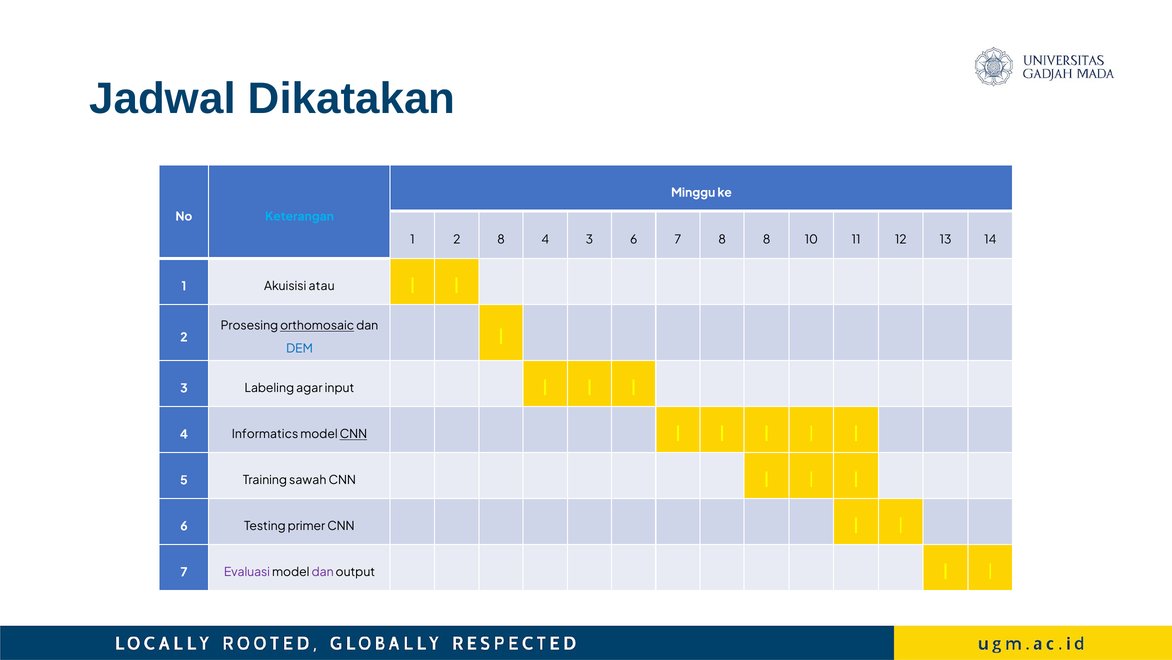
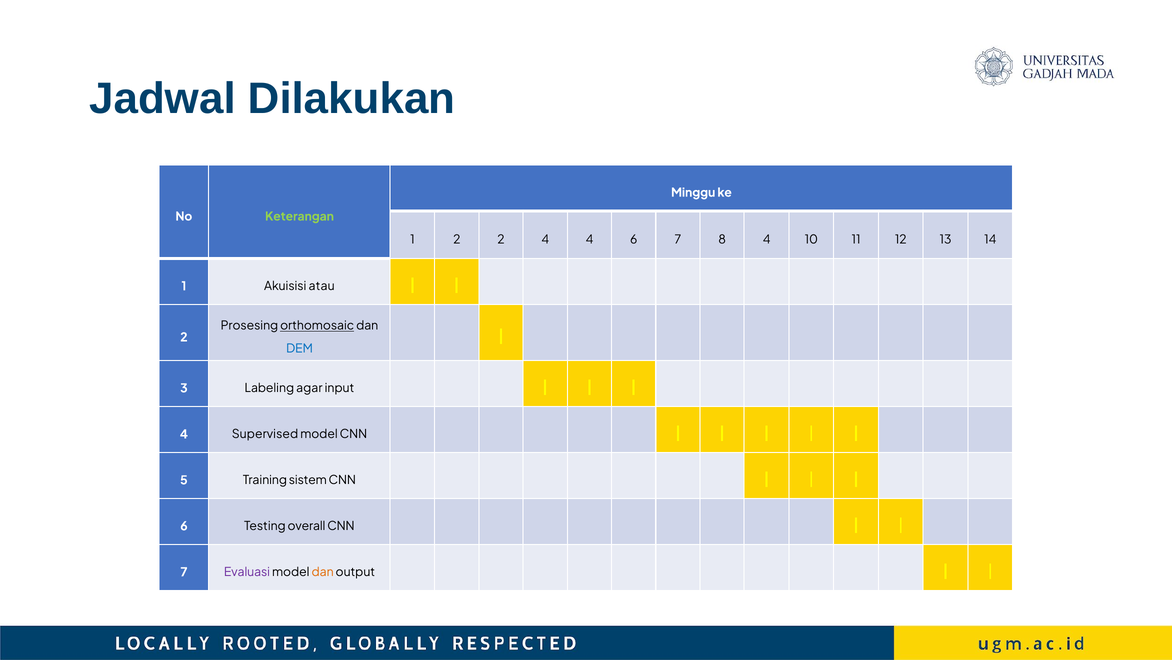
Dikatakan: Dikatakan -> Dilakukan
Keterangan colour: light blue -> light green
2 8: 8 -> 2
4 3: 3 -> 4
8 8: 8 -> 4
Informatics: Informatics -> Supervised
CNN at (353, 434) underline: present -> none
sawah: sawah -> sistem
primer: primer -> overall
dan at (323, 572) colour: purple -> orange
